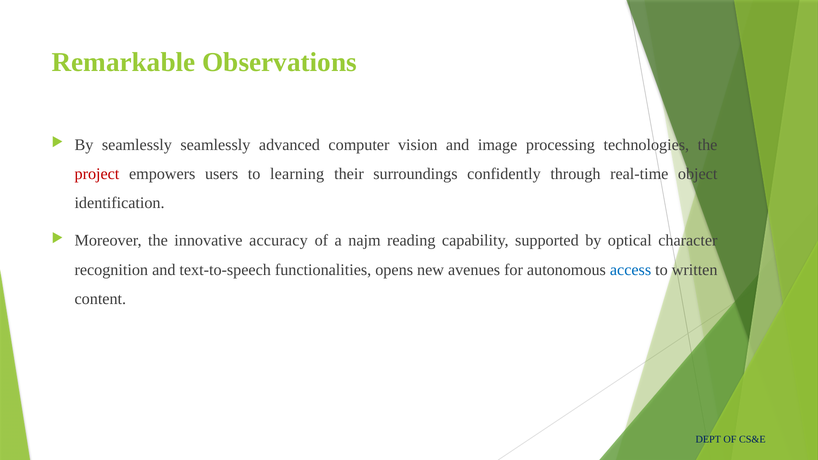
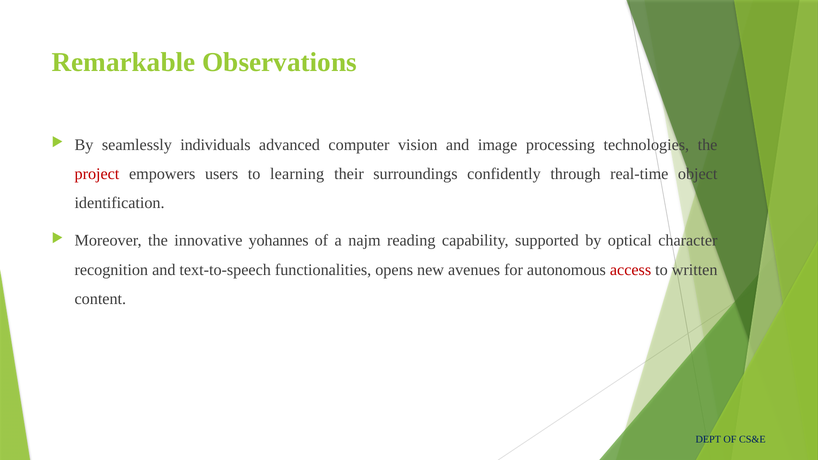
seamlessly seamlessly: seamlessly -> individuals
accuracy: accuracy -> yohannes
access colour: blue -> red
